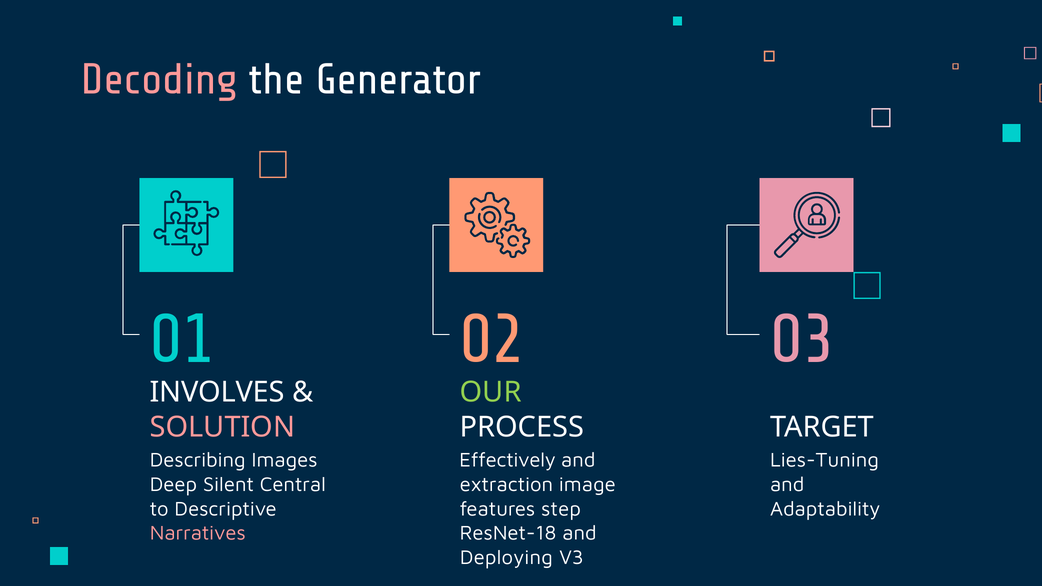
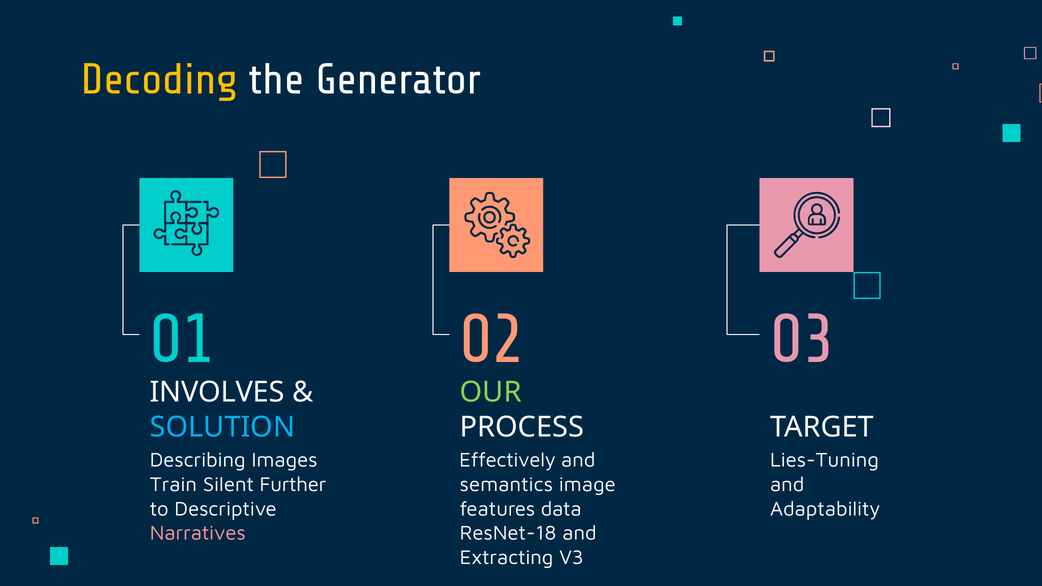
Decoding colour: pink -> yellow
SOLUTION colour: pink -> light blue
Deep: Deep -> Train
Central: Central -> Further
extraction: extraction -> semantics
step: step -> data
Deploying: Deploying -> Extracting
